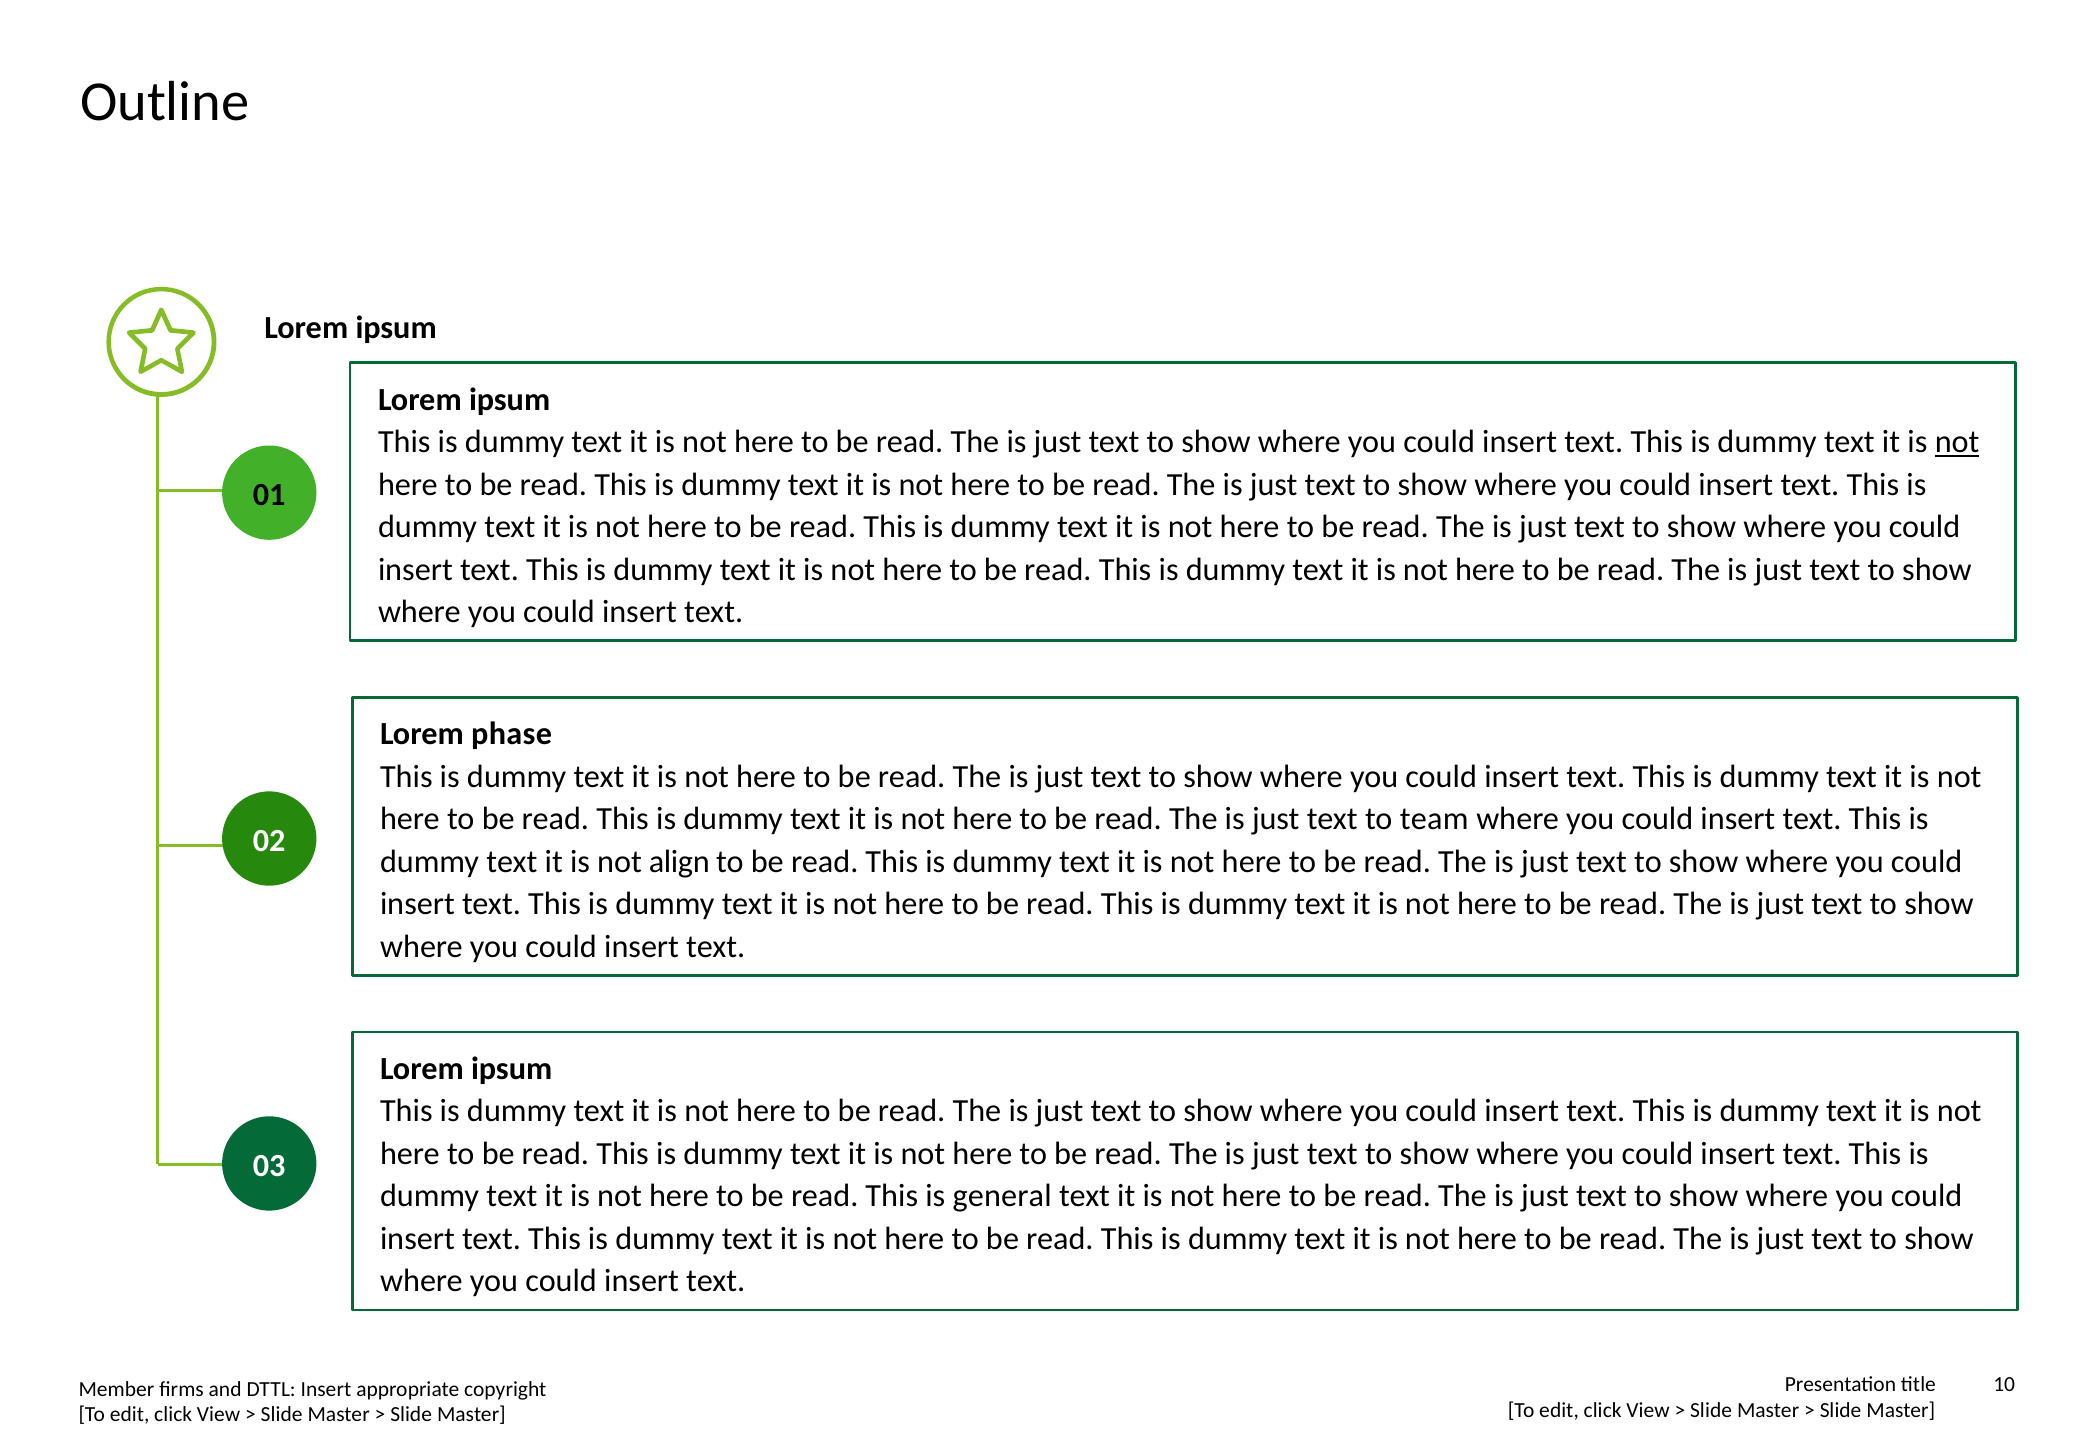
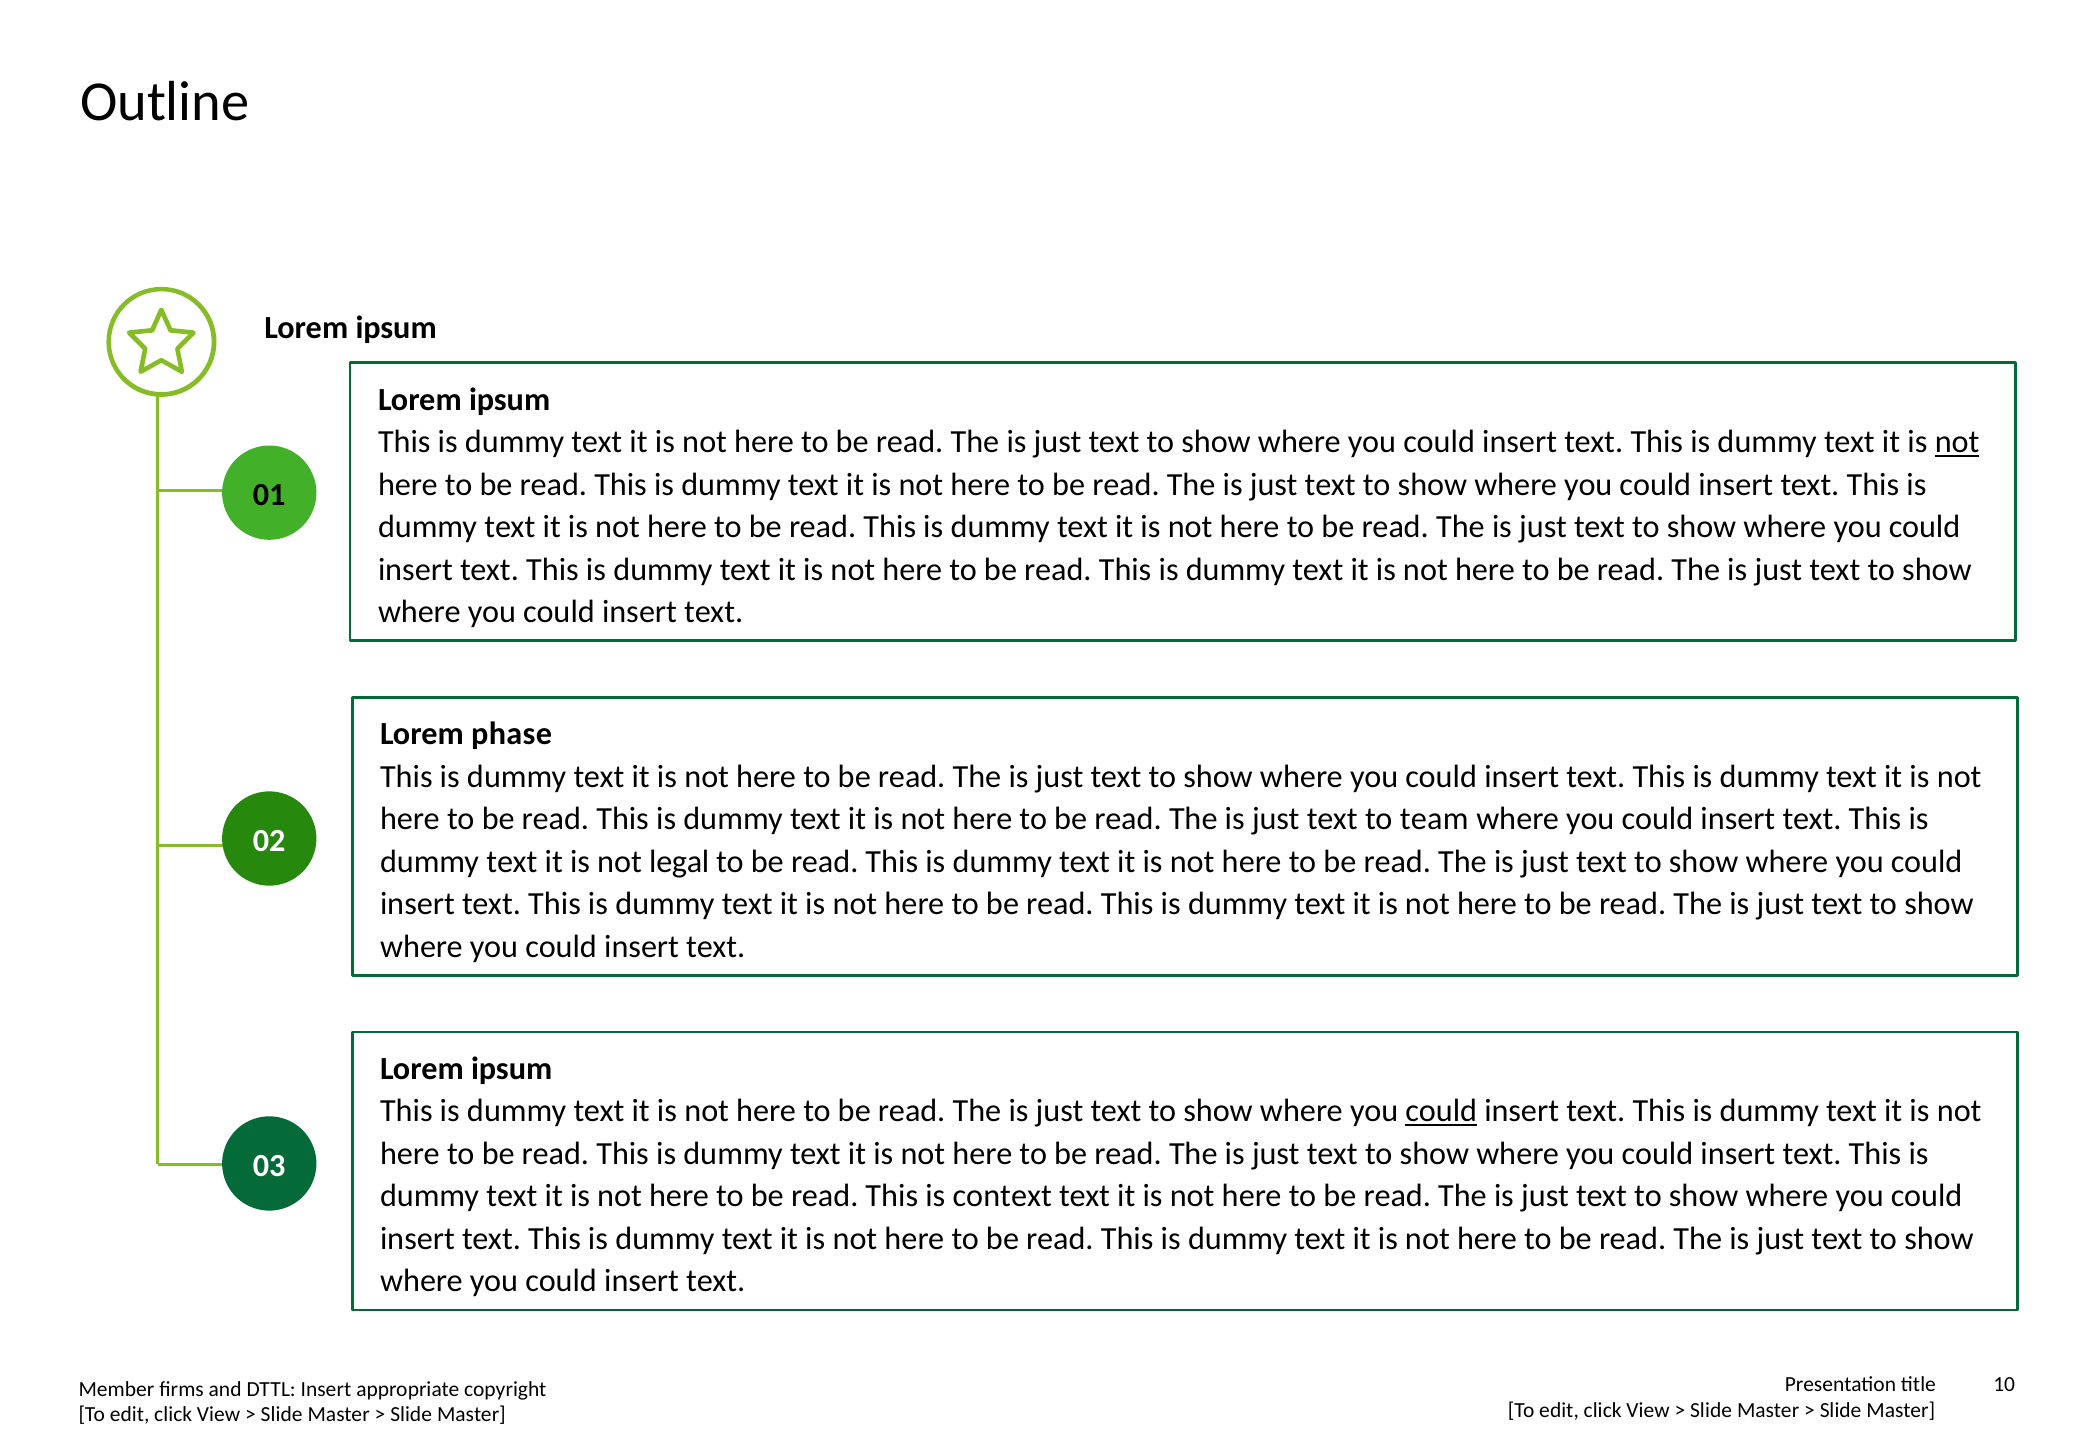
align: align -> legal
could at (1441, 1111) underline: none -> present
general: general -> context
